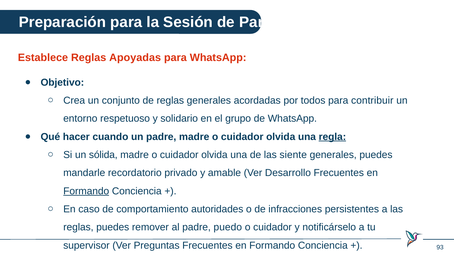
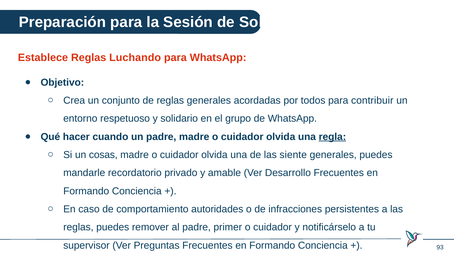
de Para: Para -> Solo
Apoyadas: Apoyadas -> Luchando
sólida: sólida -> cosas
Formando at (86, 191) underline: present -> none
puedo: puedo -> primer
